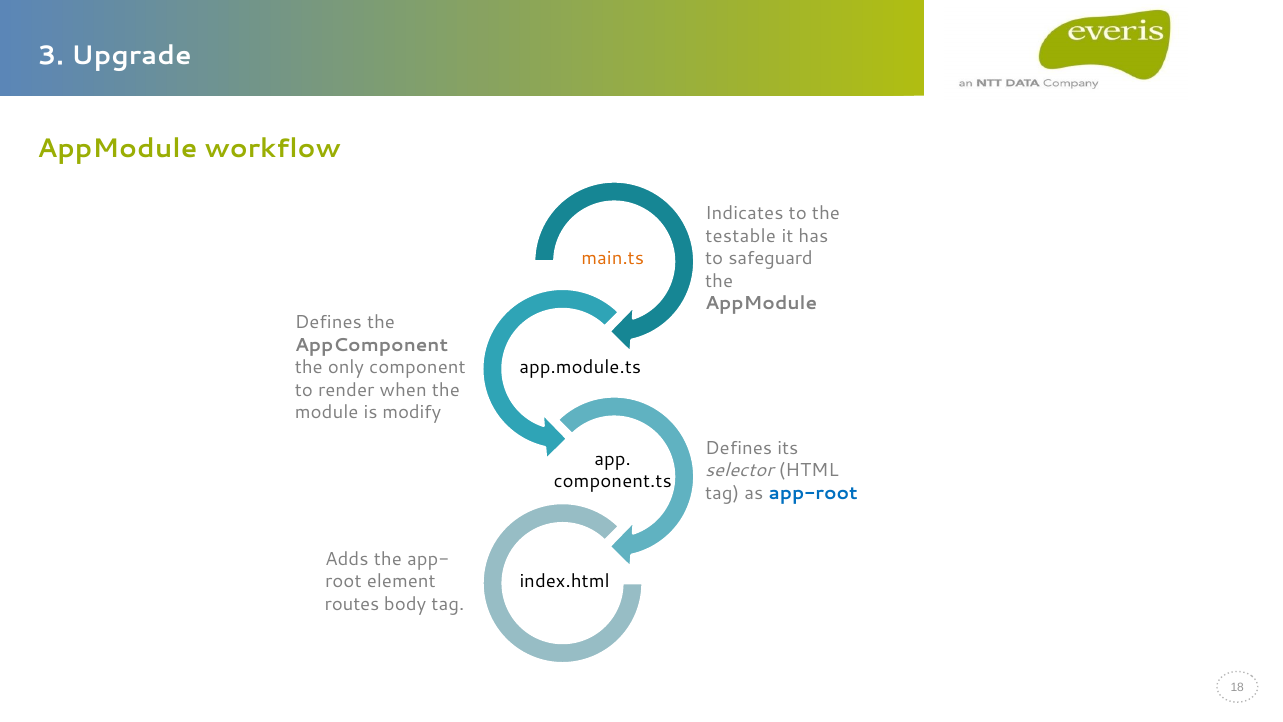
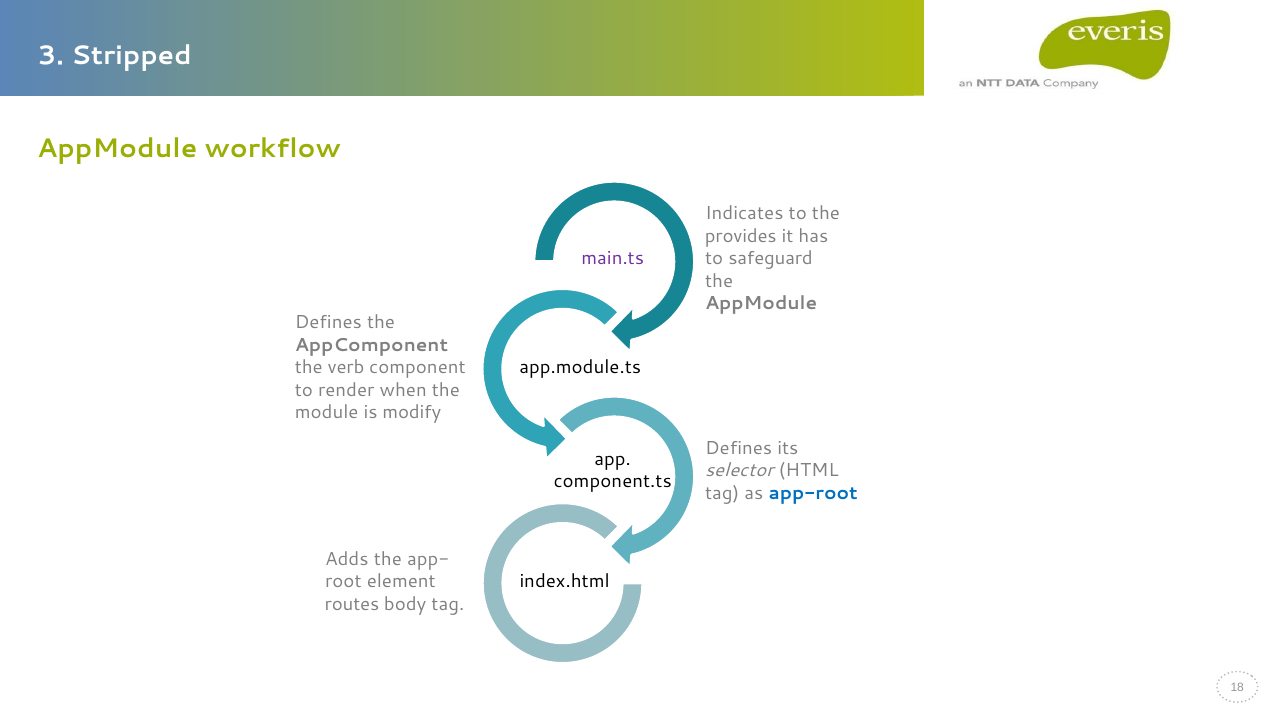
Upgrade: Upgrade -> Stripped
testable: testable -> provides
main.ts colour: orange -> purple
only: only -> verb
